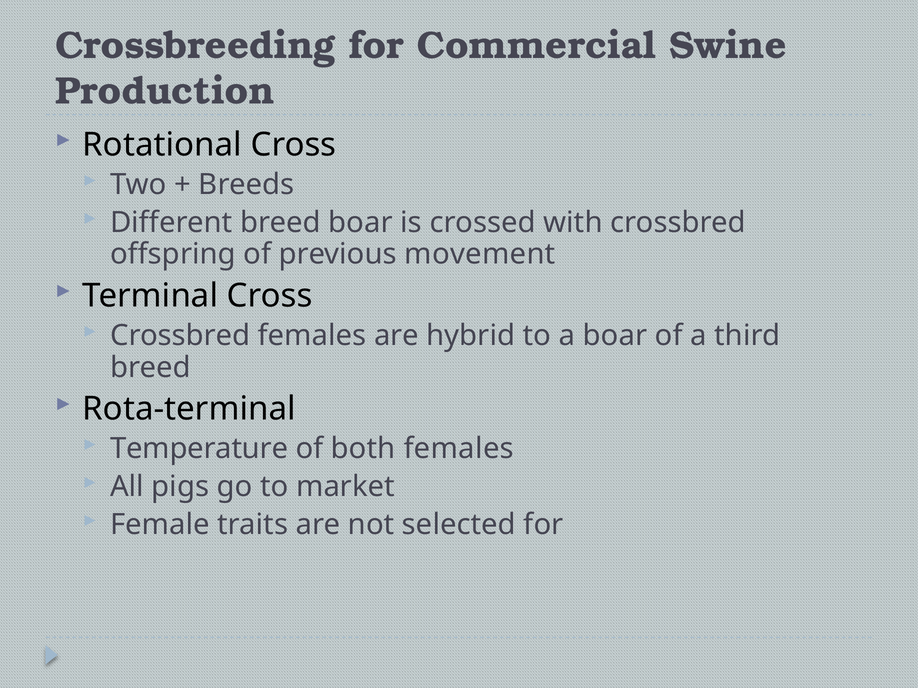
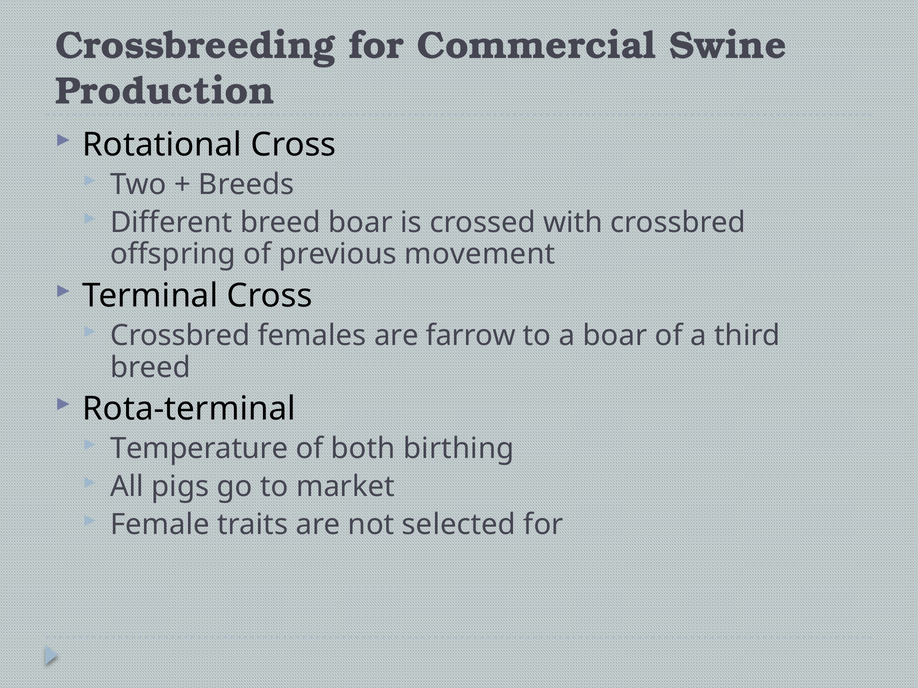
hybrid: hybrid -> farrow
both females: females -> birthing
